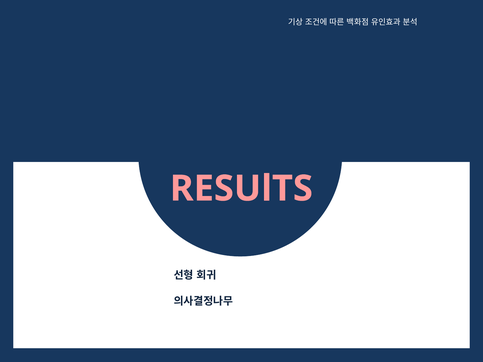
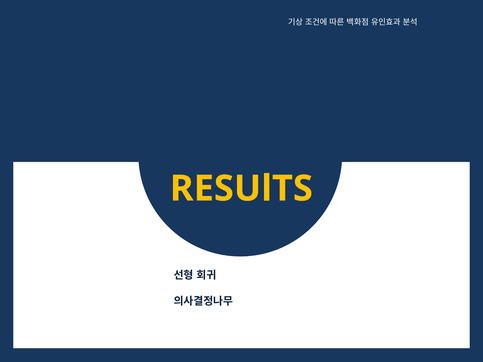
RESUlTS colour: pink -> yellow
